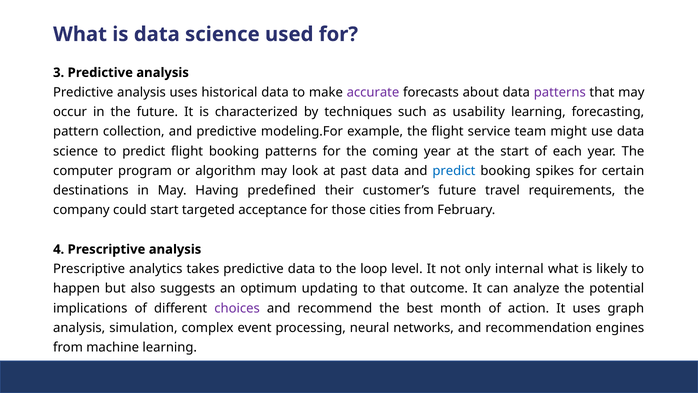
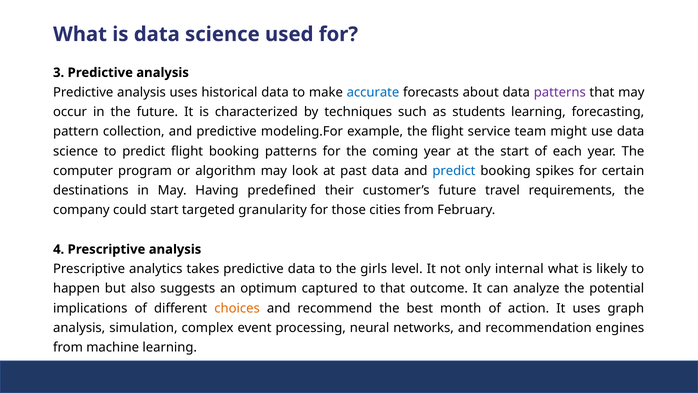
accurate colour: purple -> blue
usability: usability -> students
acceptance: acceptance -> granularity
loop: loop -> girls
updating: updating -> captured
choices colour: purple -> orange
